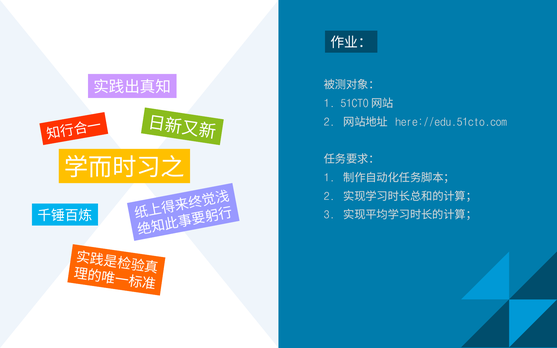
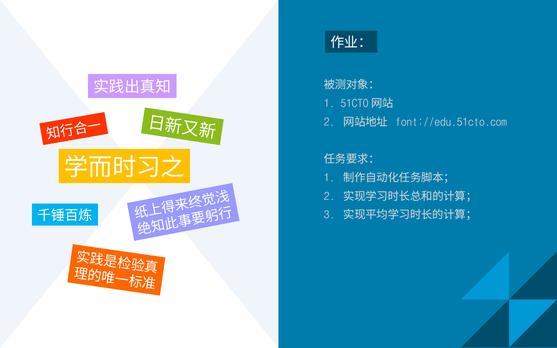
here://edu.51cto.com: here://edu.51cto.com -> font://edu.51cto.com
